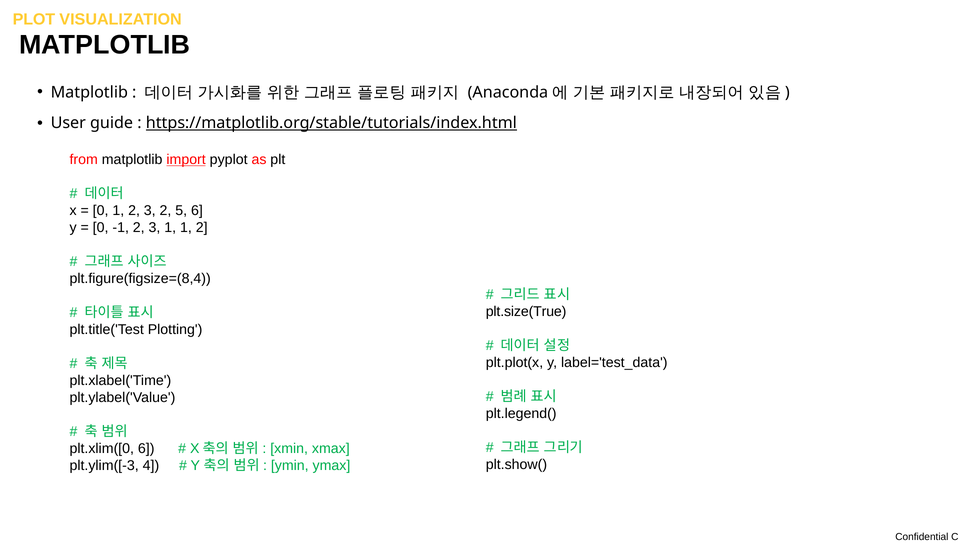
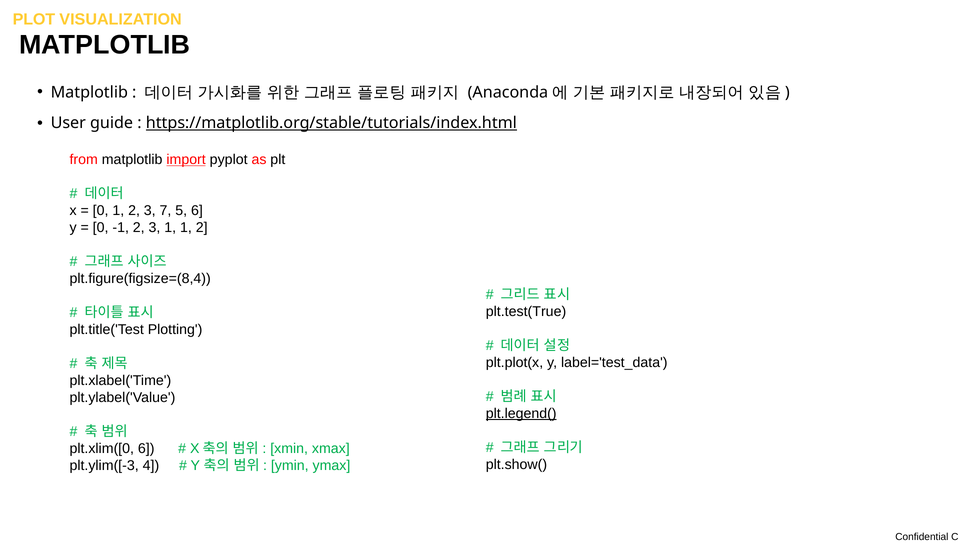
3 2: 2 -> 7
plt.size(True: plt.size(True -> plt.test(True
plt.legend( underline: none -> present
